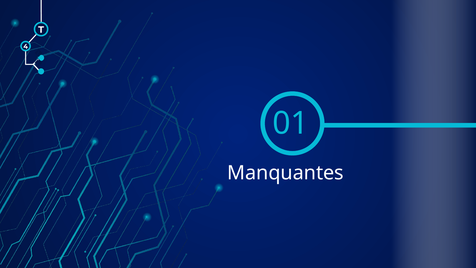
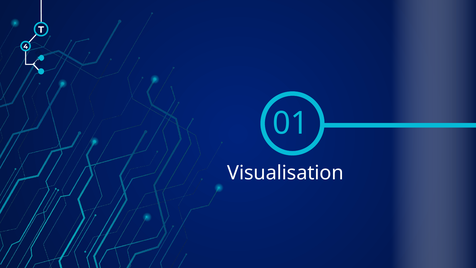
Manquantes: Manquantes -> Visualisation
